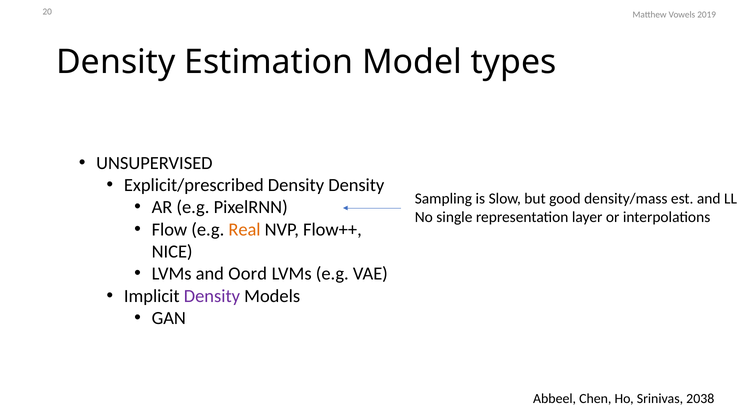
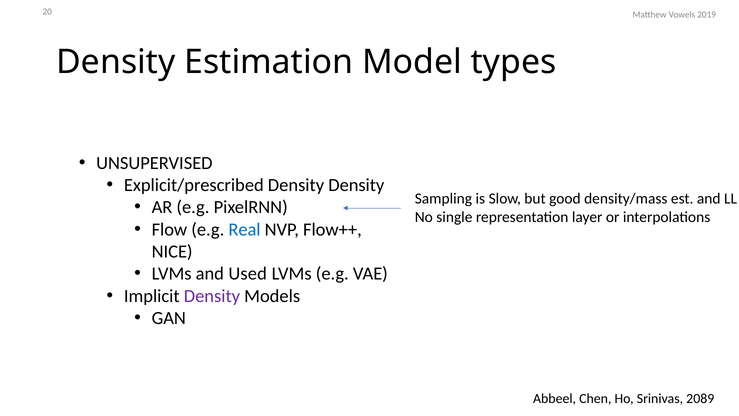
Real colour: orange -> blue
Oord: Oord -> Used
2038: 2038 -> 2089
